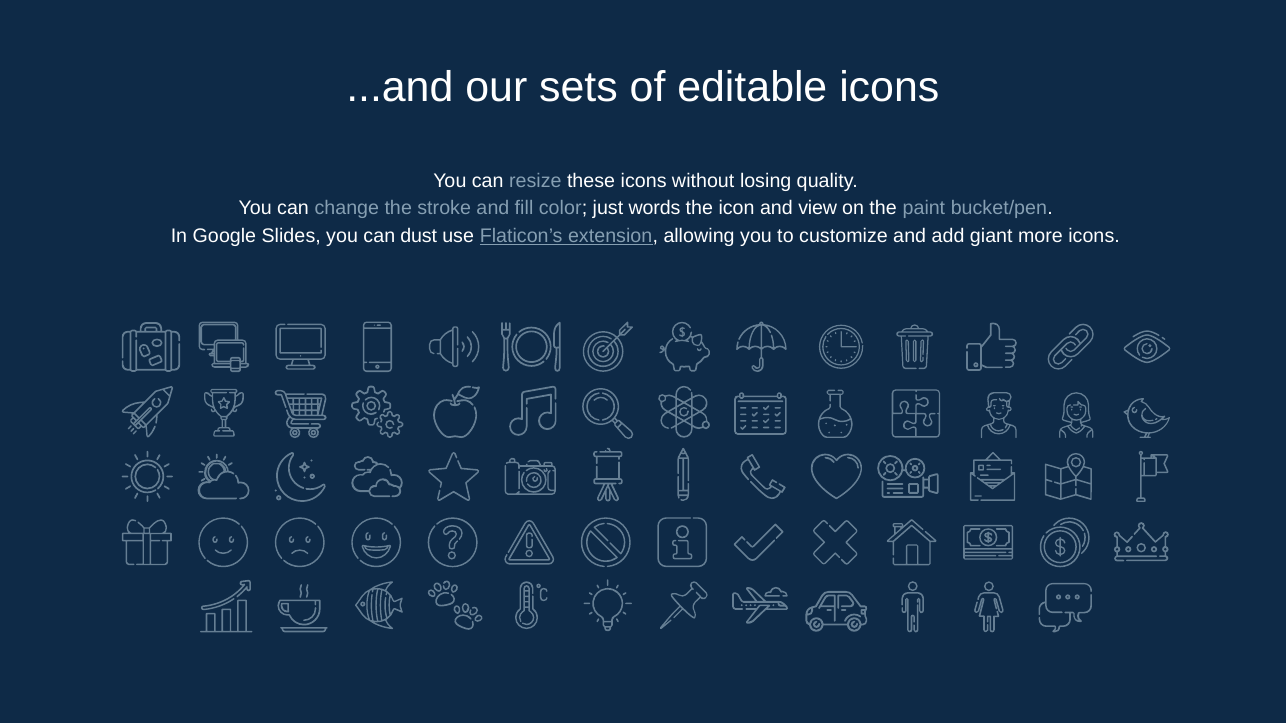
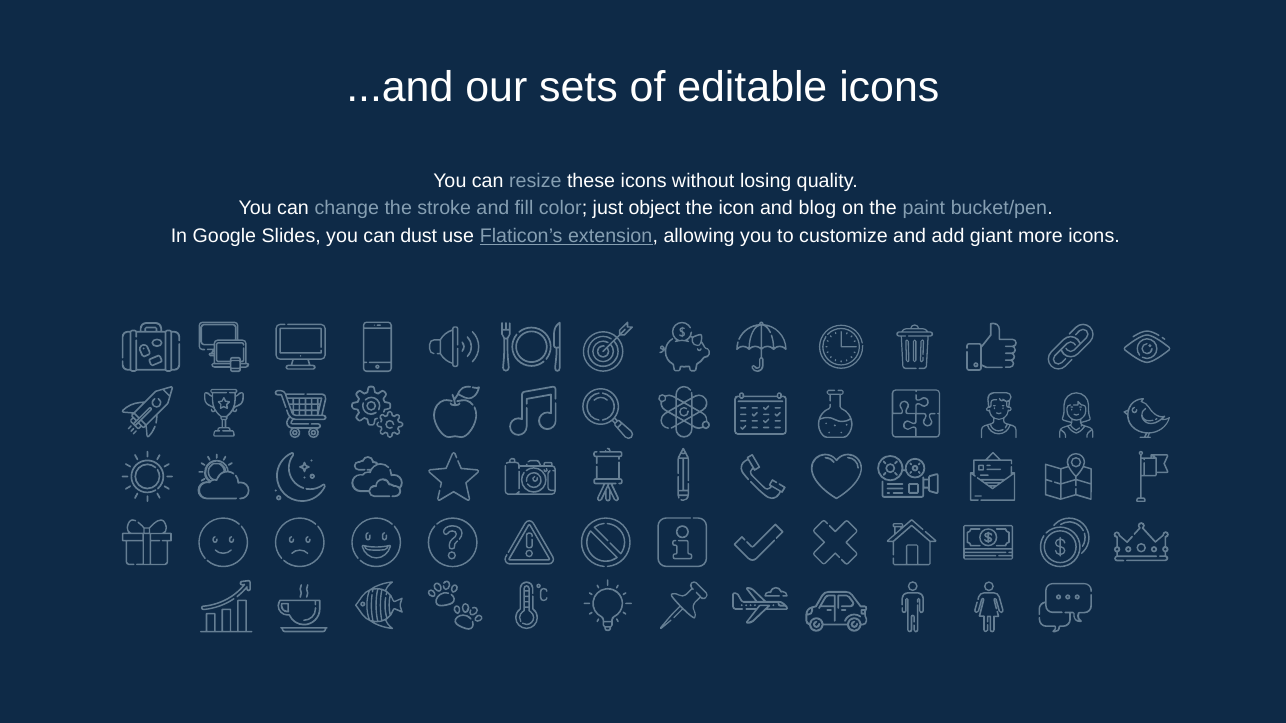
words: words -> object
view: view -> blog
